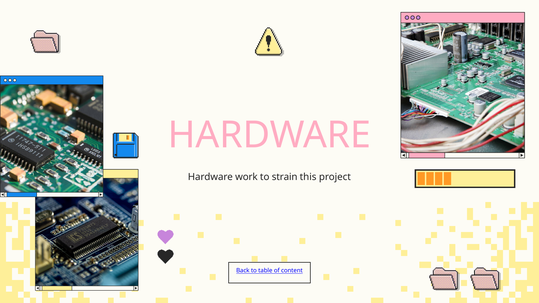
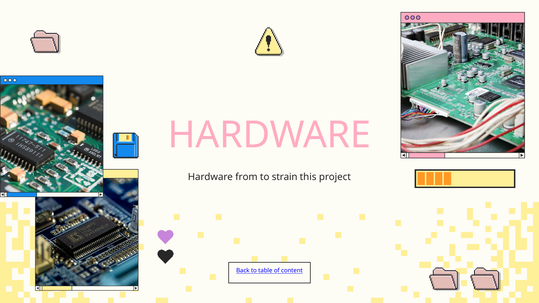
work: work -> from
